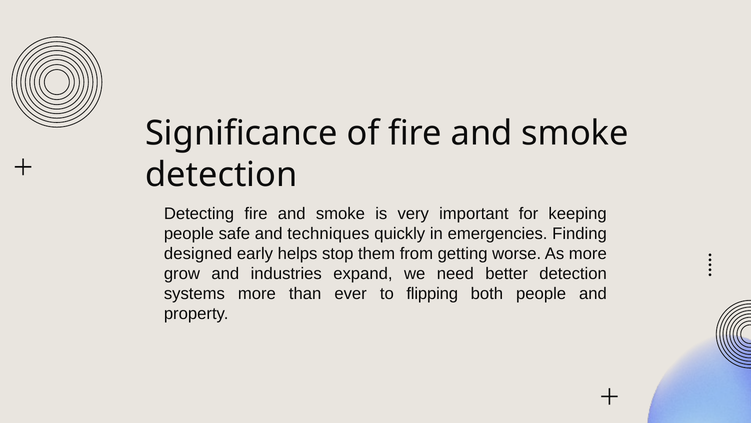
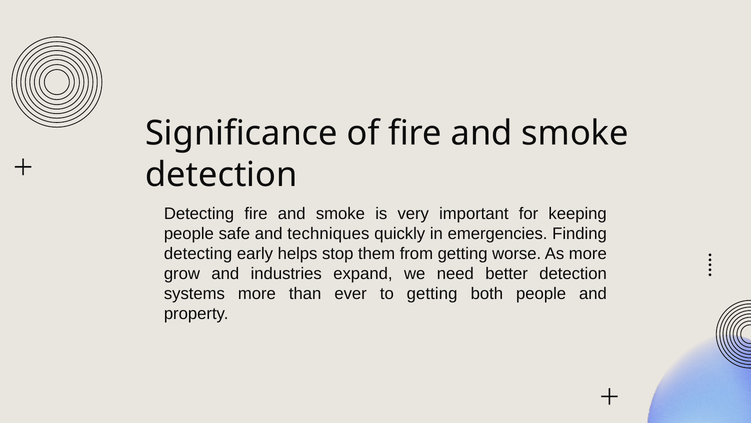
designed at (198, 254): designed -> detecting
to flipping: flipping -> getting
